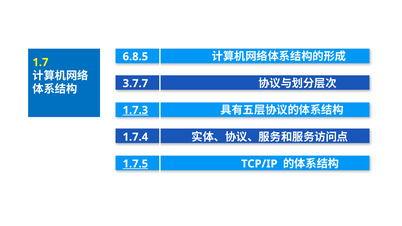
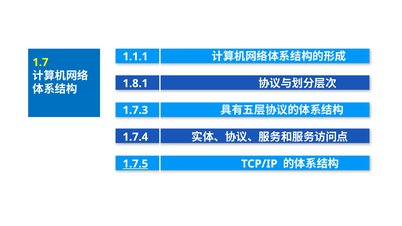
6.8.5: 6.8.5 -> 1.1.1
3.7.7: 3.7.7 -> 1.8.1
1.7.3 underline: present -> none
